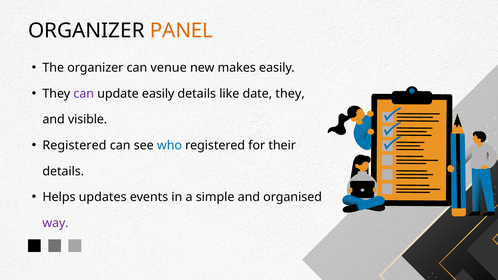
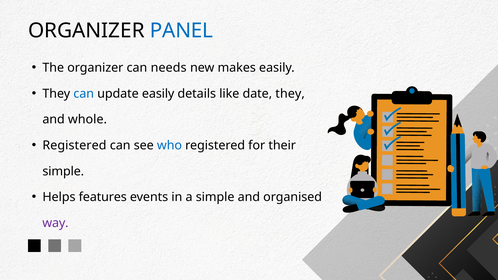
PANEL colour: orange -> blue
venue: venue -> needs
can at (84, 94) colour: purple -> blue
visible: visible -> whole
details at (63, 171): details -> simple
updates: updates -> features
